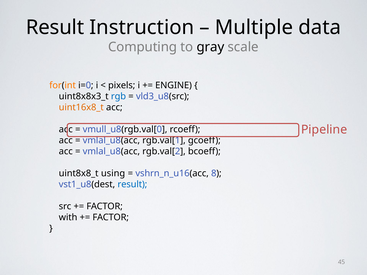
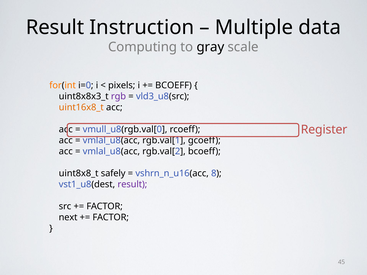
ENGINE at (174, 85): ENGINE -> BCOEFF
rgb colour: blue -> purple
Pipeline: Pipeline -> Register
using: using -> safely
result at (132, 185) colour: blue -> purple
with: with -> next
